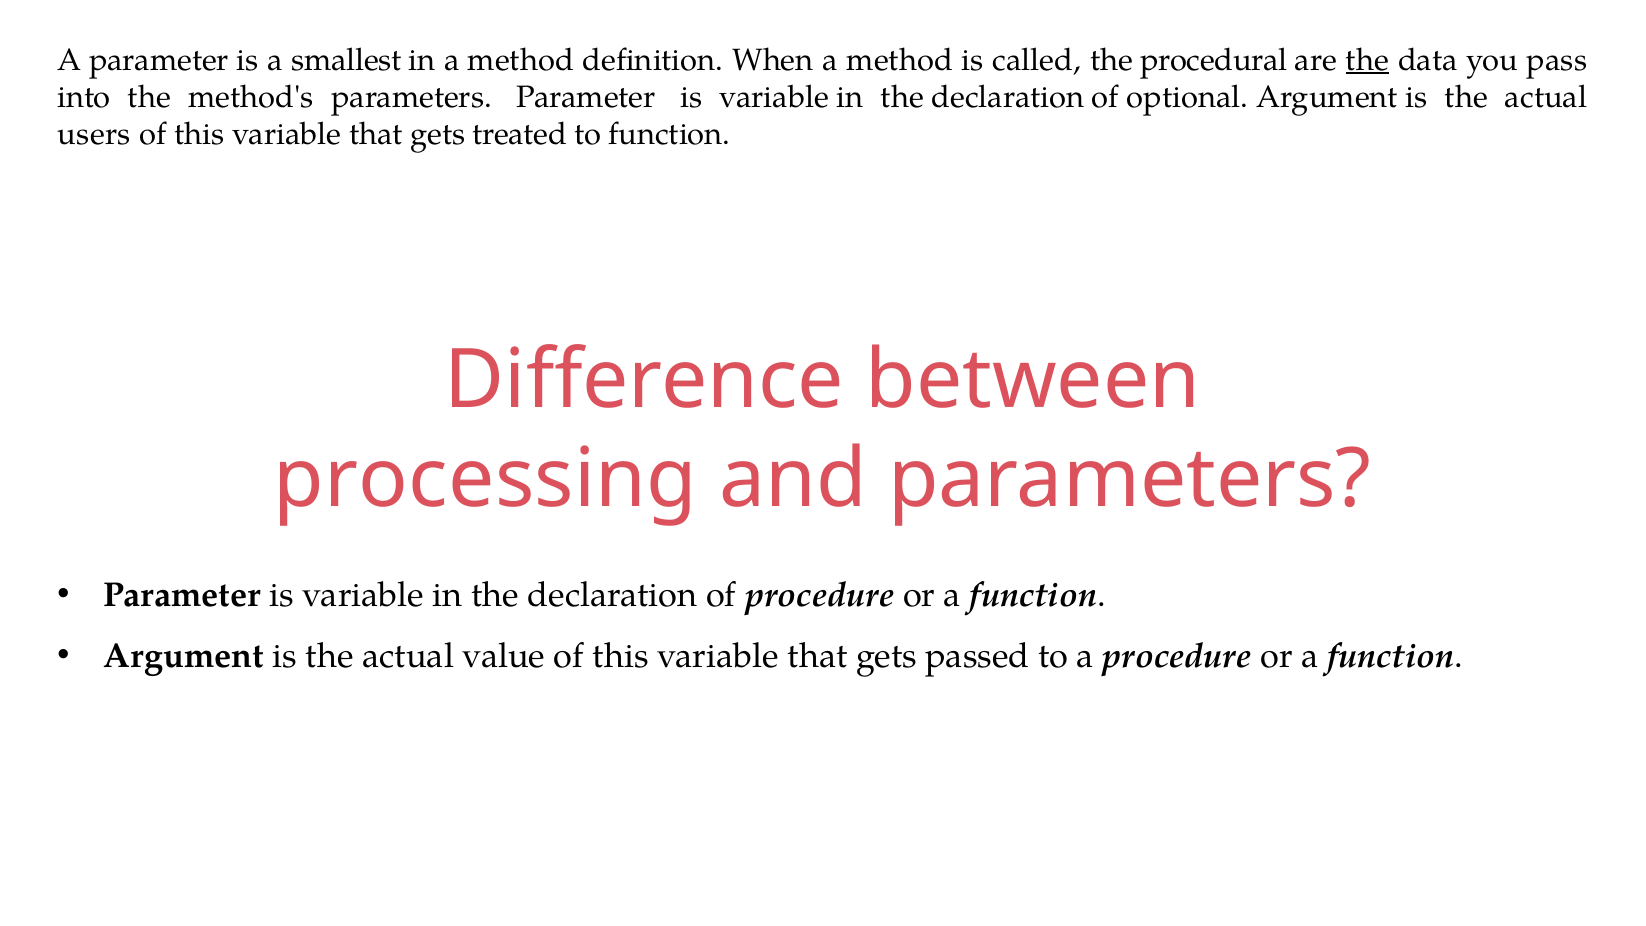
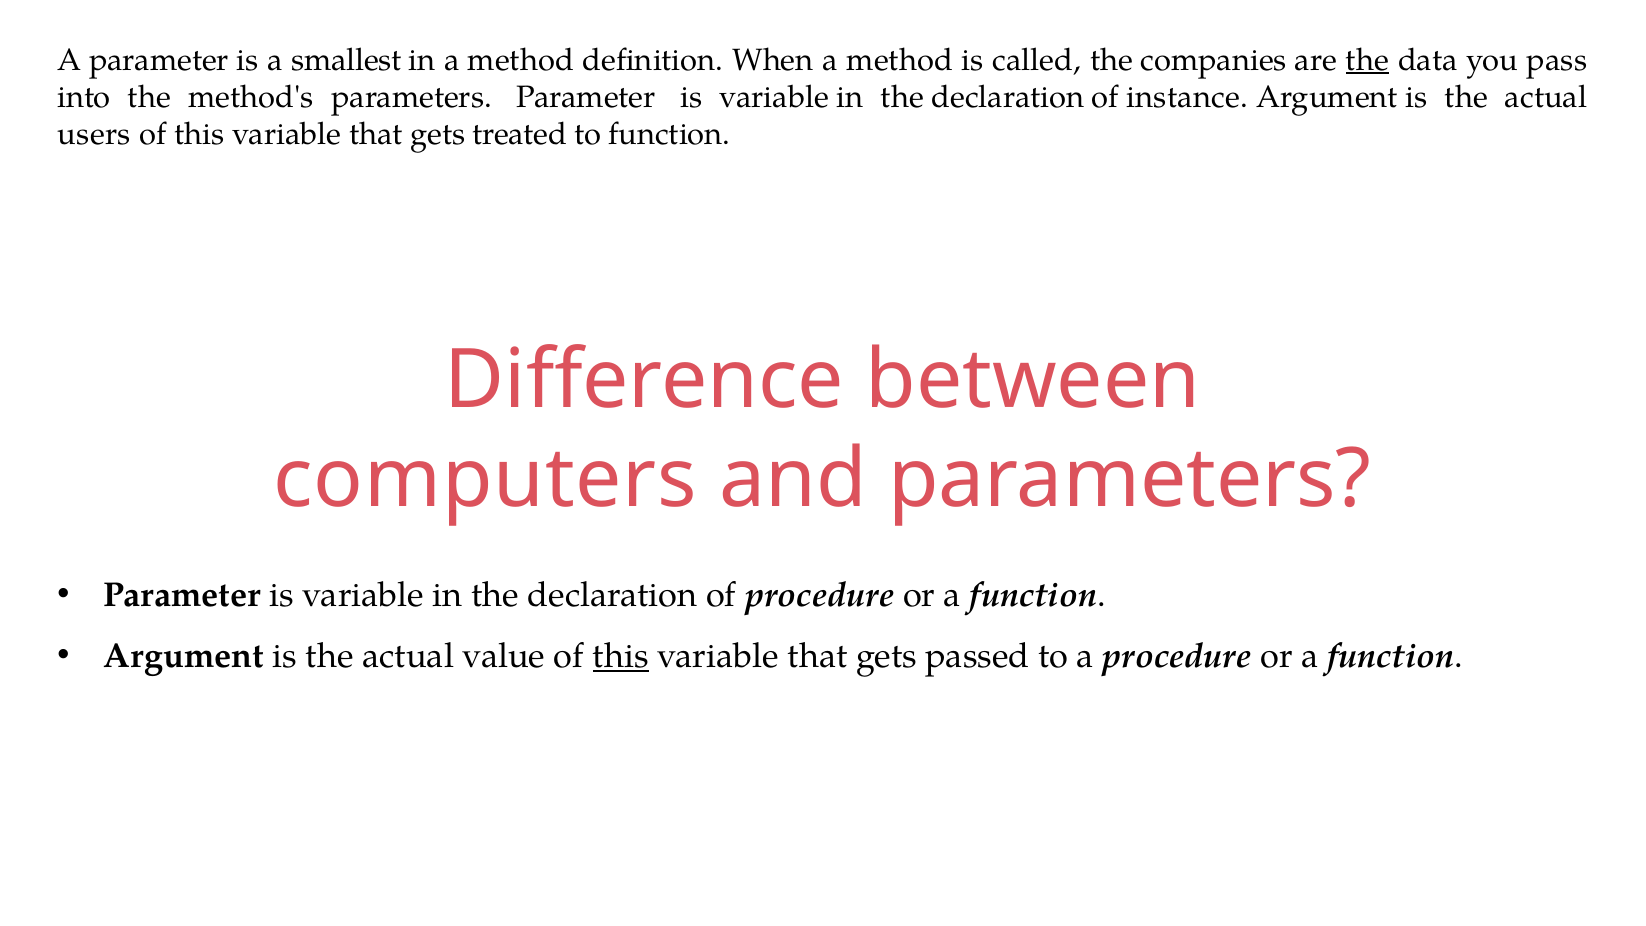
procedural: procedural -> companies
optional: optional -> instance
processing: processing -> computers
this at (621, 657) underline: none -> present
